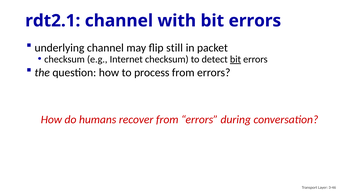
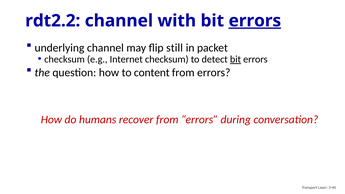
rdt2.1: rdt2.1 -> rdt2.2
errors at (255, 21) underline: none -> present
process: process -> content
